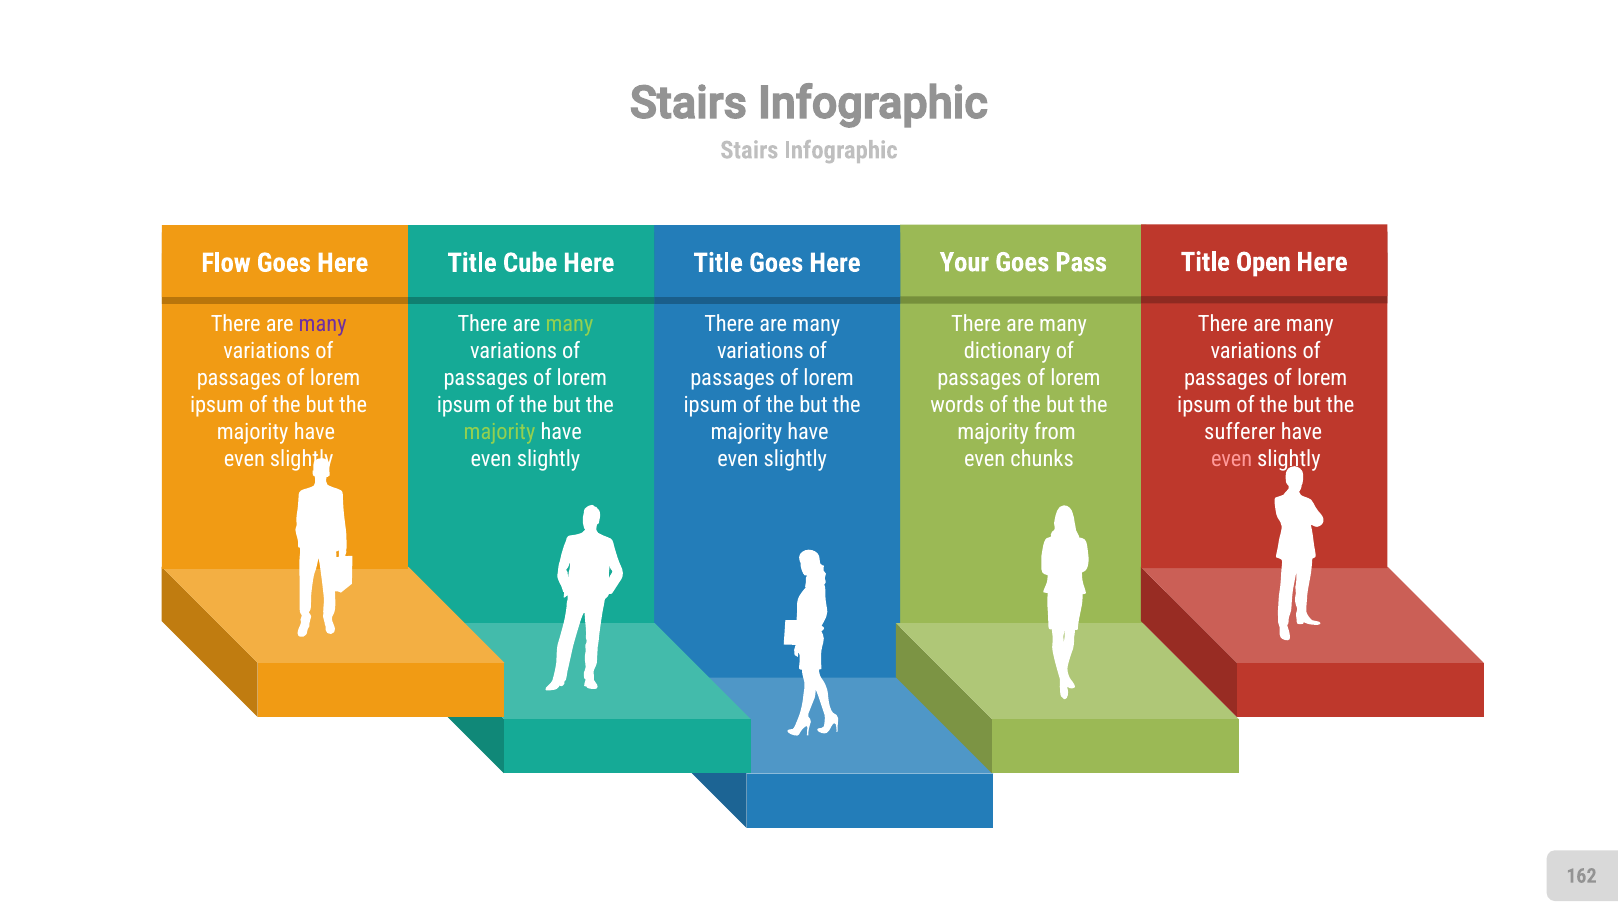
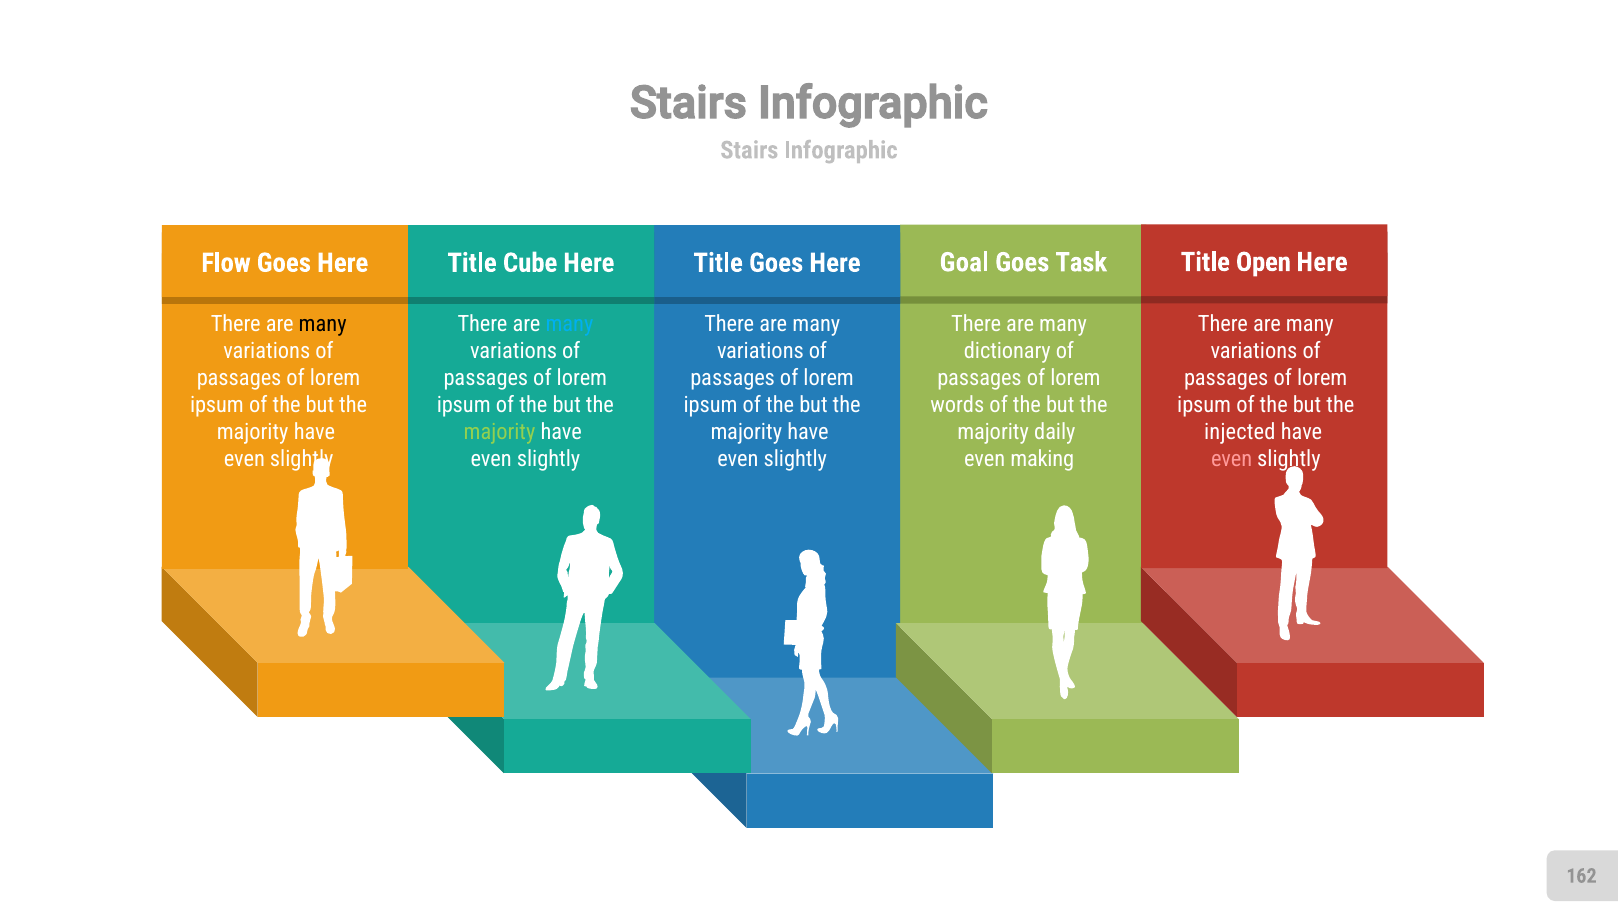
Your: Your -> Goal
Pass: Pass -> Task
many at (323, 324) colour: purple -> black
many at (569, 324) colour: light green -> light blue
from: from -> daily
sufferer: sufferer -> injected
chunks: chunks -> making
